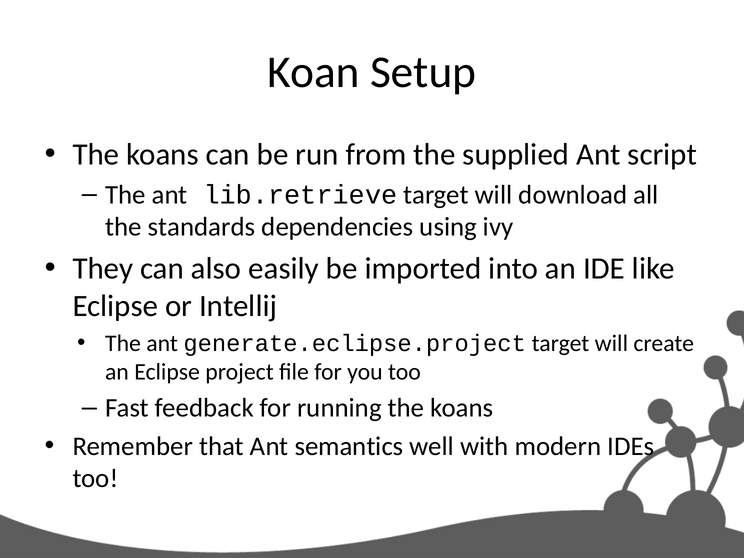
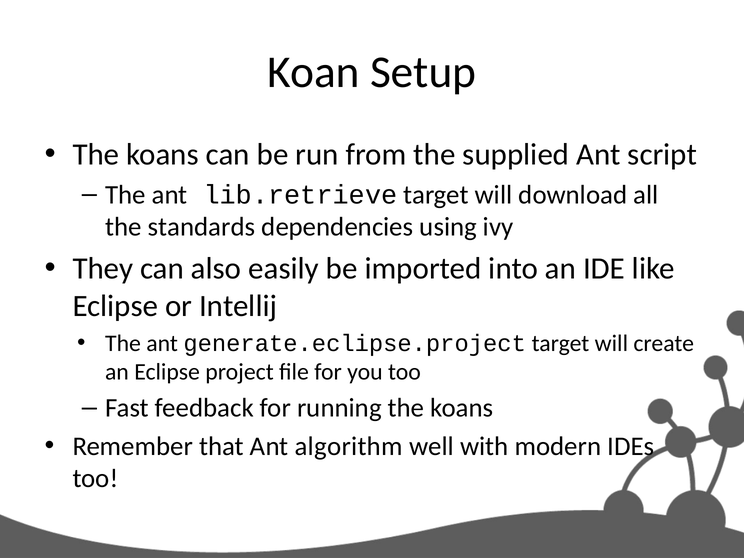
semantics: semantics -> algorithm
